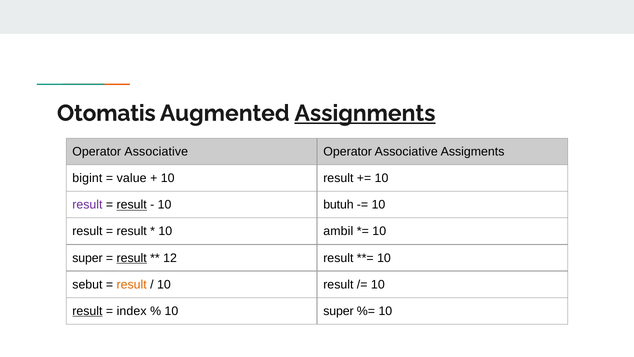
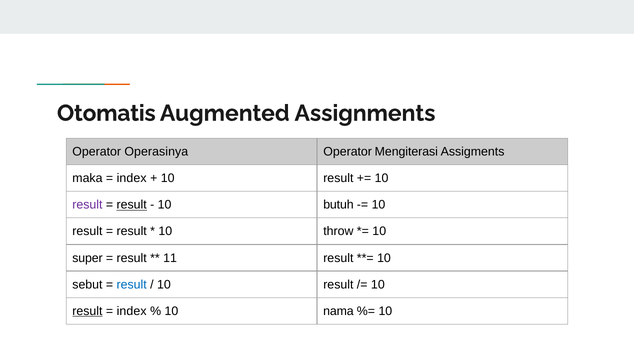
Assignments underline: present -> none
Associative at (156, 152): Associative -> Operasinya
Associative at (406, 152): Associative -> Mengiterasi
bigint: bigint -> maka
value at (132, 178): value -> index
ambil: ambil -> throw
result at (132, 258) underline: present -> none
12: 12 -> 11
result at (132, 284) colour: orange -> blue
super at (338, 311): super -> nama
